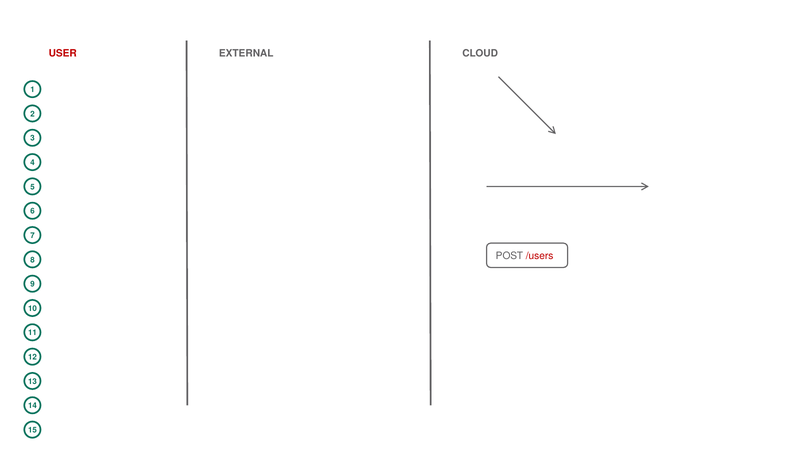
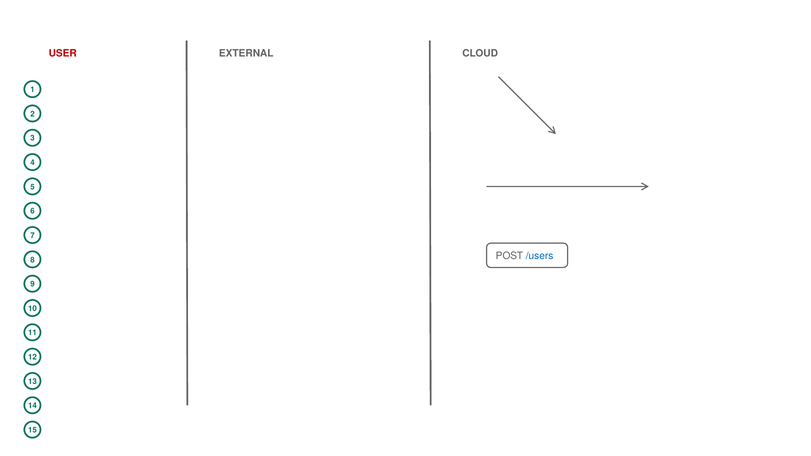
/users colour: red -> blue
